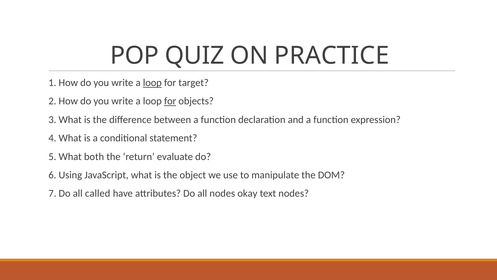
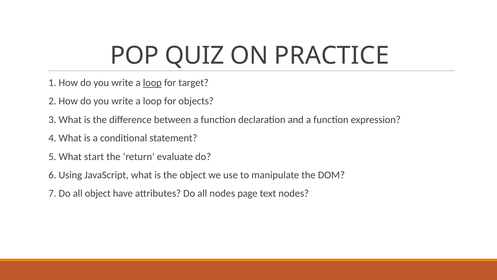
for at (170, 101) underline: present -> none
both: both -> start
all called: called -> object
okay: okay -> page
